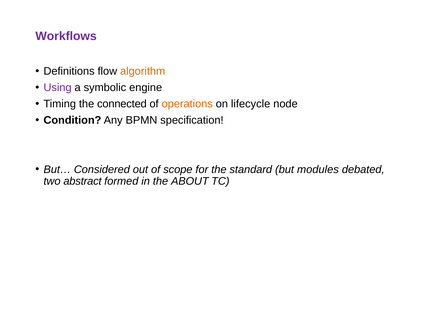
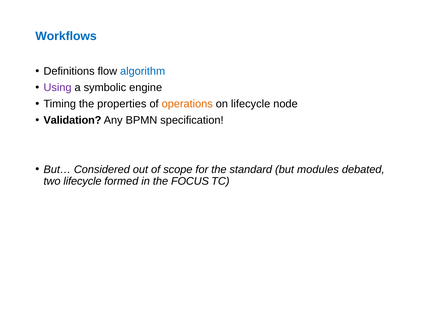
Workflows colour: purple -> blue
algorithm colour: orange -> blue
connected: connected -> properties
Condition: Condition -> Validation
two abstract: abstract -> lifecycle
ABOUT: ABOUT -> FOCUS
